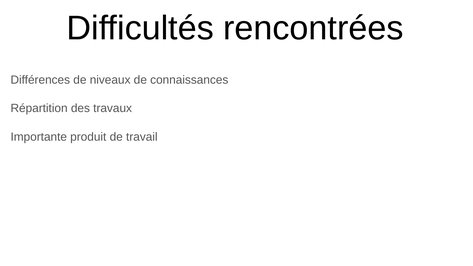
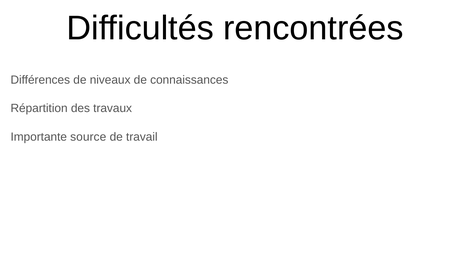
produit: produit -> source
